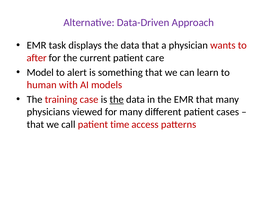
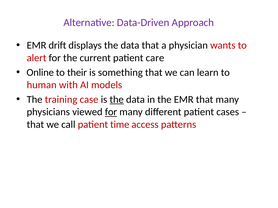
task: task -> drift
after: after -> alert
Model: Model -> Online
alert: alert -> their
for at (111, 112) underline: none -> present
